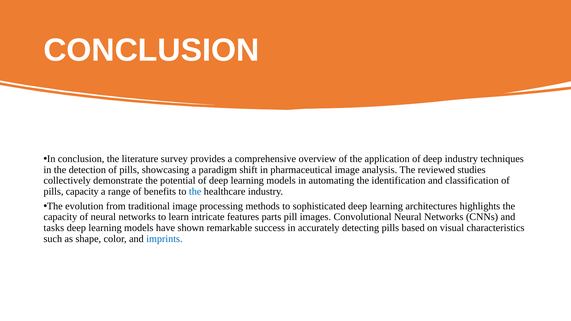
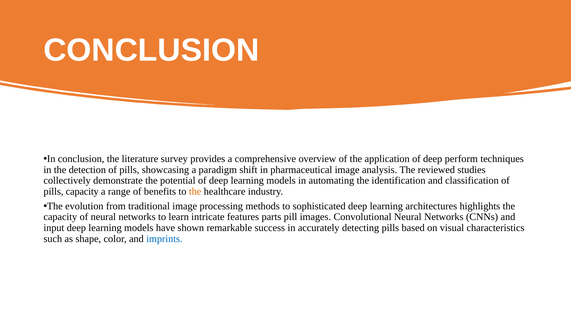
deep industry: industry -> perform
the at (195, 192) colour: blue -> orange
tasks: tasks -> input
